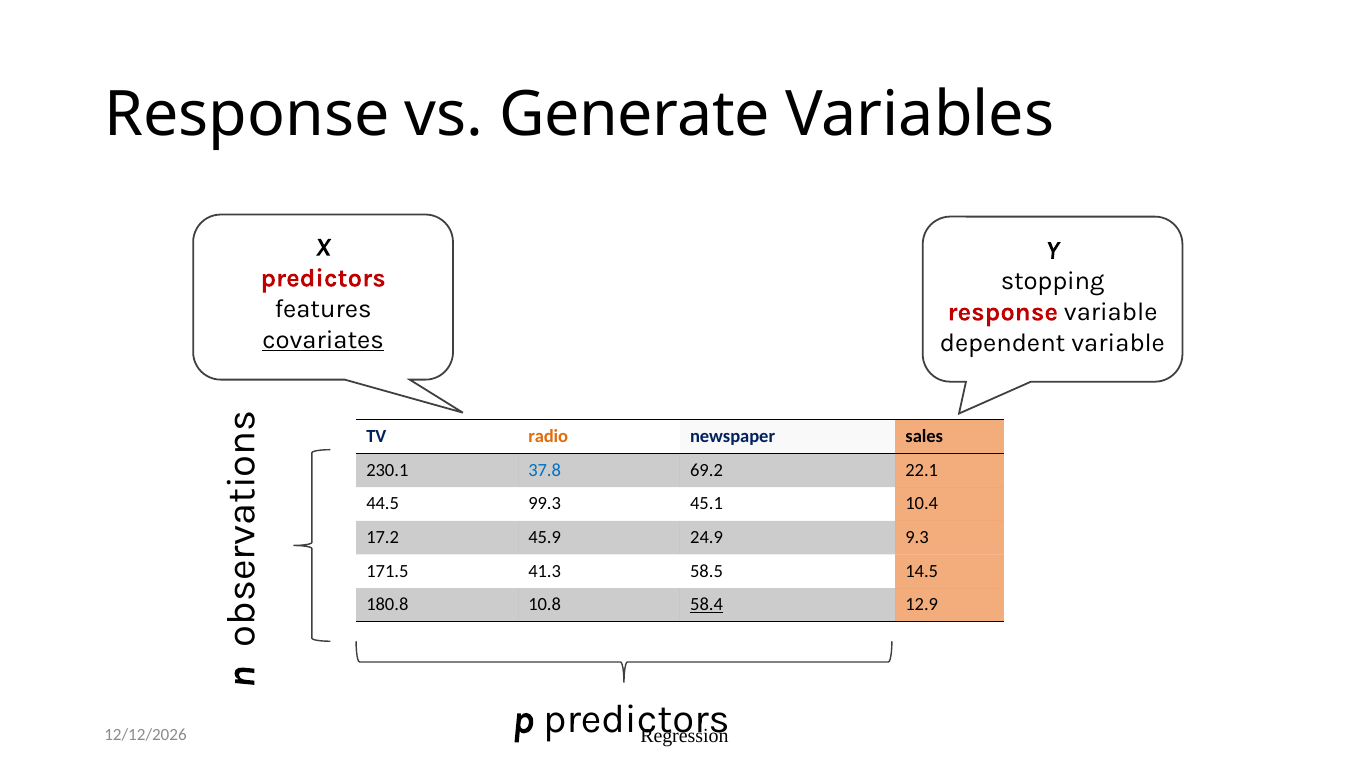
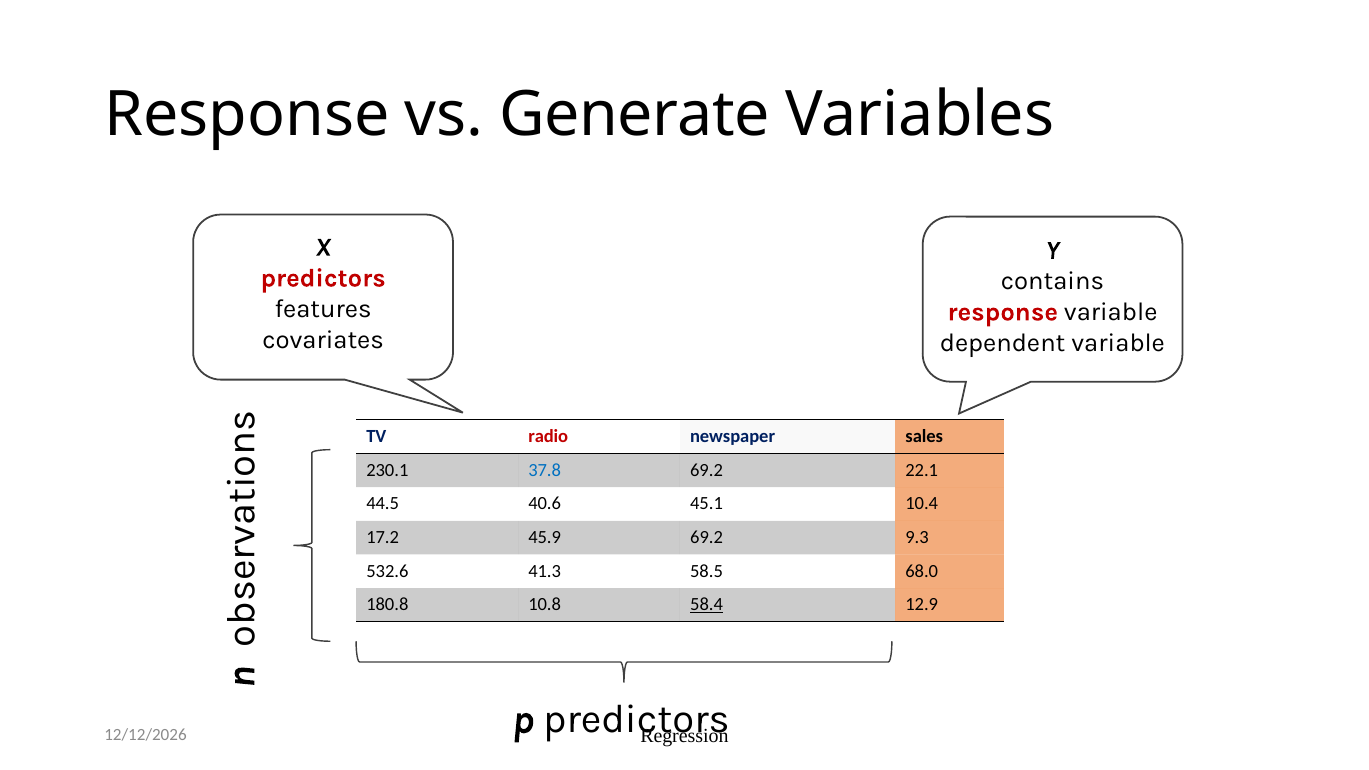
stopping: stopping -> contains
covariates underline: present -> none
radio colour: orange -> red
99.3: 99.3 -> 40.6
45.9 24.9: 24.9 -> 69.2
171.5: 171.5 -> 532.6
14.5: 14.5 -> 68.0
